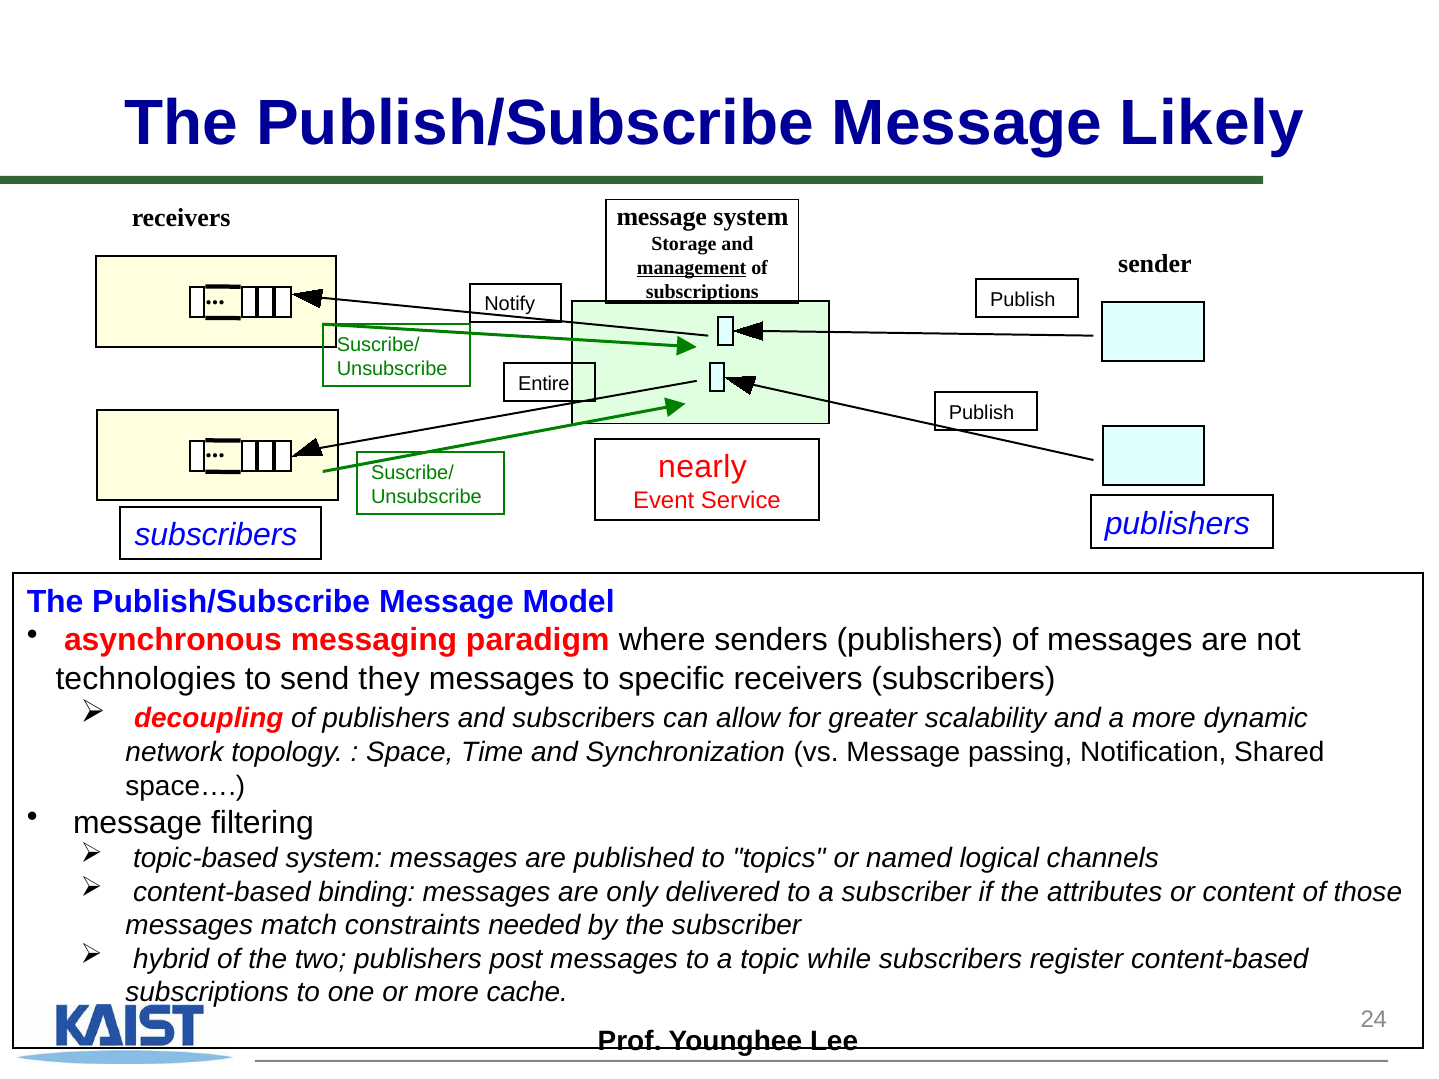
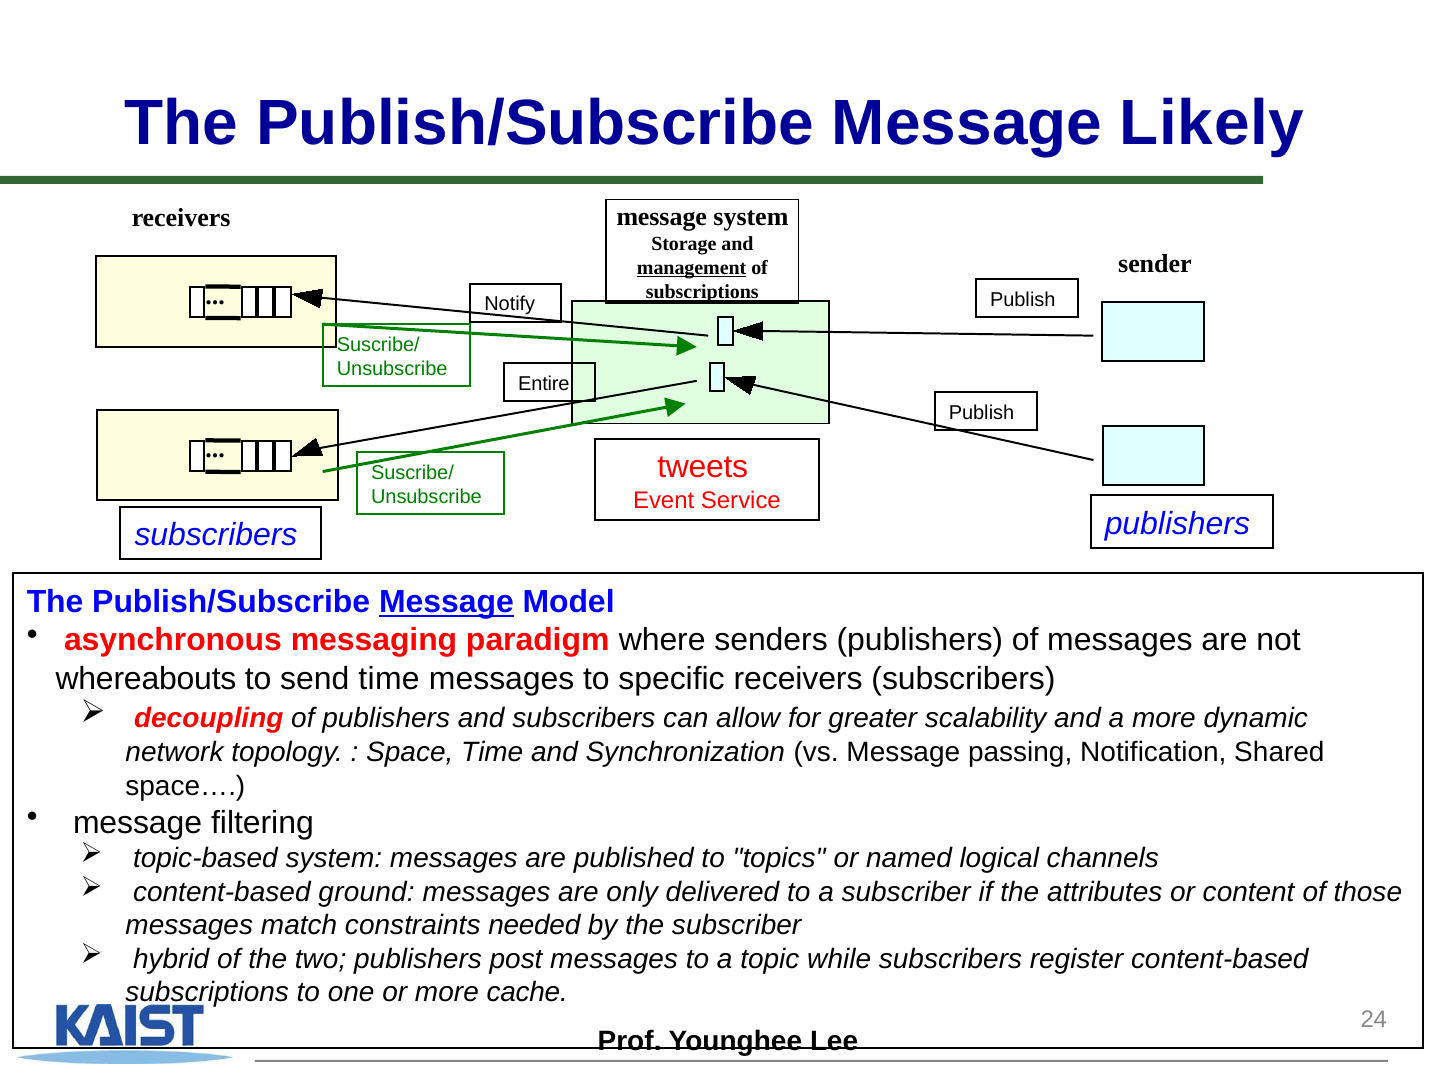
nearly: nearly -> tweets
Message at (446, 602) underline: none -> present
technologies: technologies -> whereabouts
send they: they -> time
binding: binding -> ground
